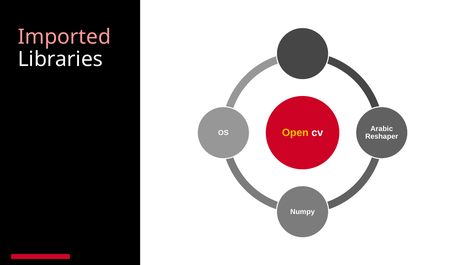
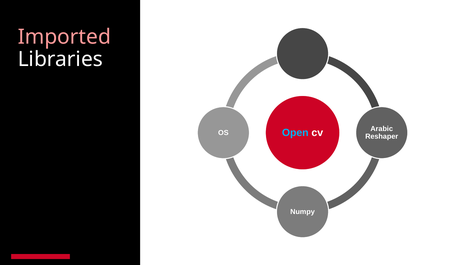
Open colour: yellow -> light blue
